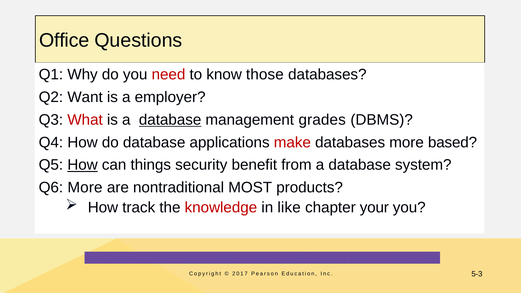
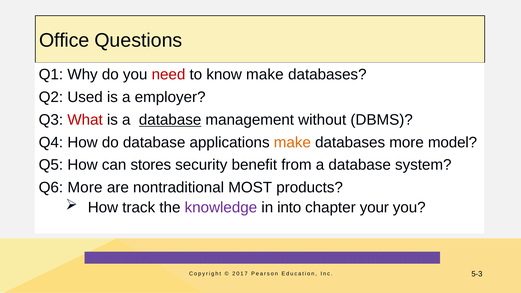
know those: those -> make
Want: Want -> Used
grades: grades -> without
make at (292, 142) colour: red -> orange
based: based -> model
How at (83, 165) underline: present -> none
things: things -> stores
knowledge colour: red -> purple
like: like -> into
